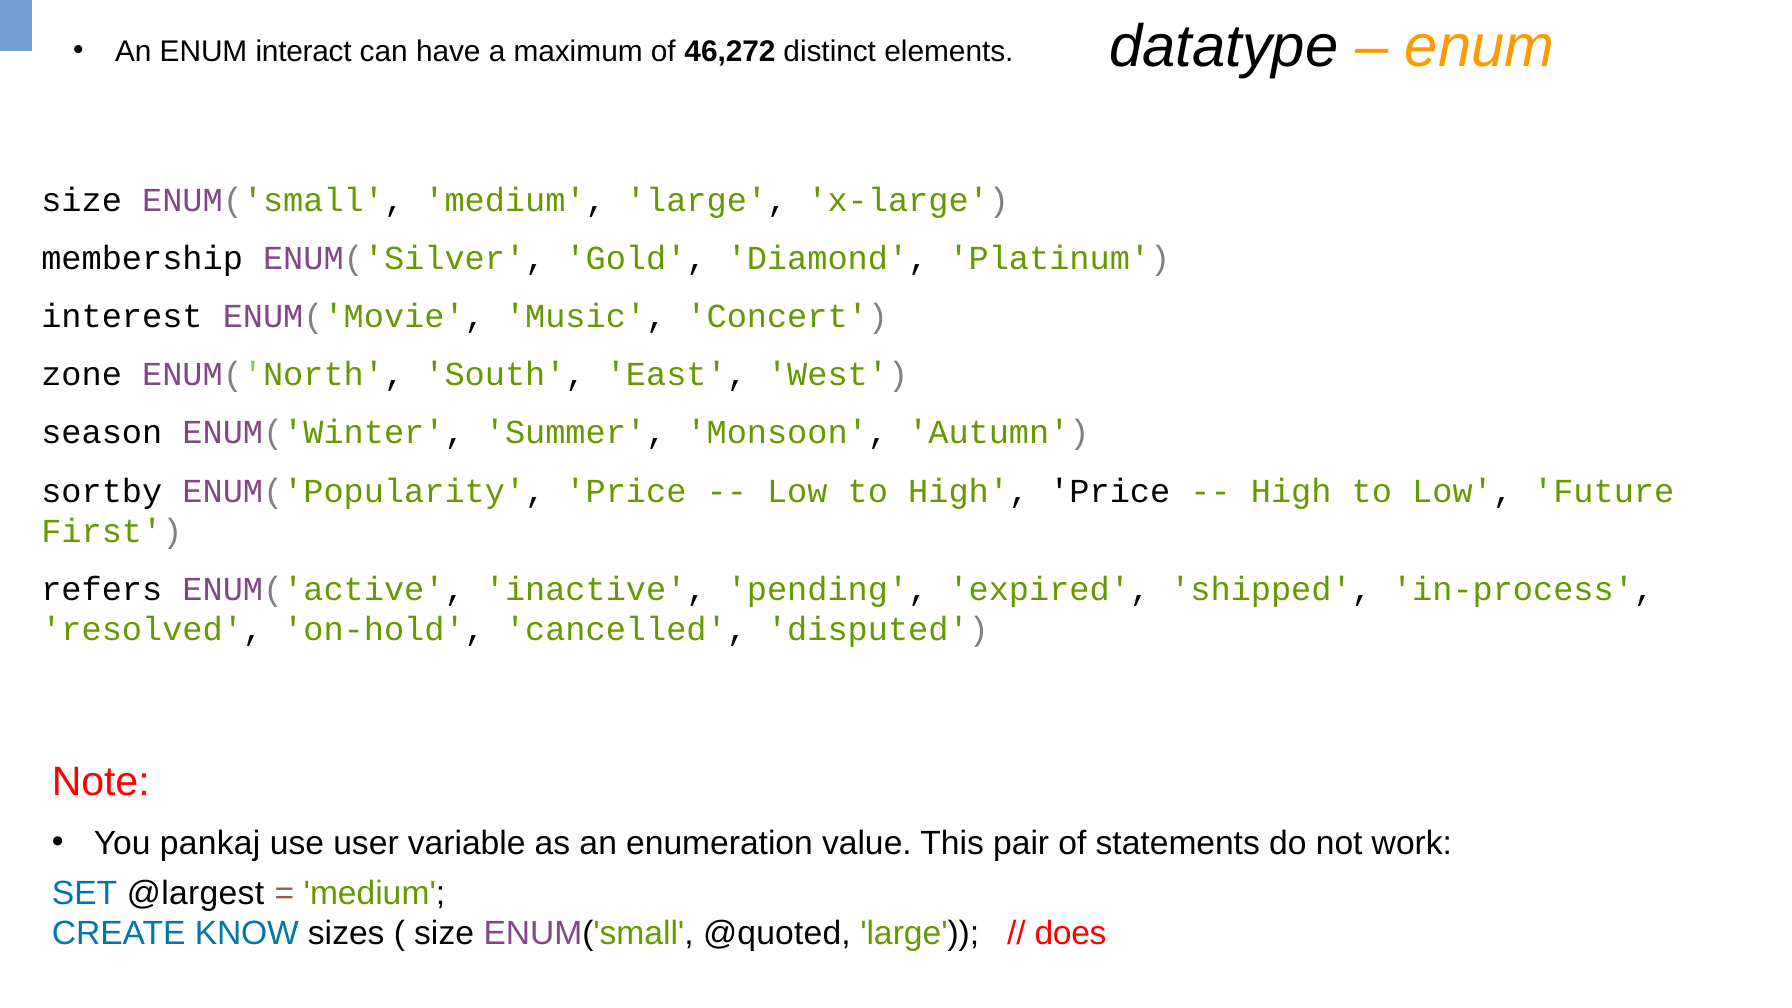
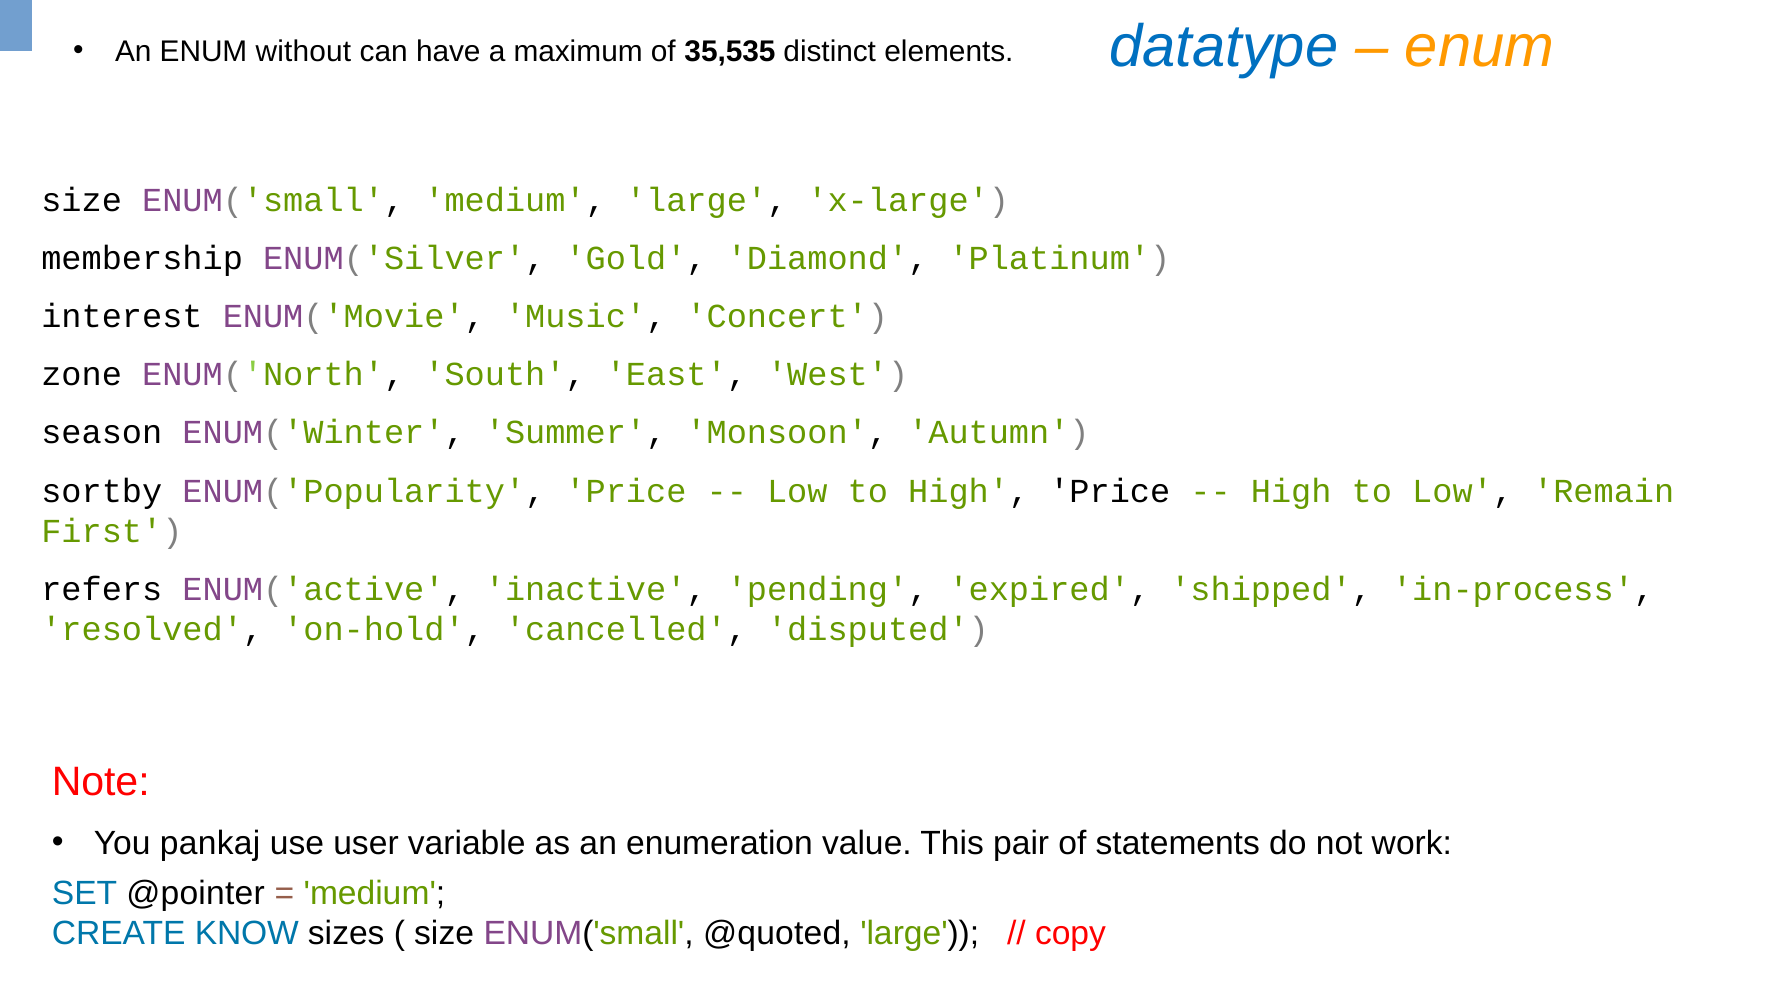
datatype colour: black -> blue
interact: interact -> without
46,272: 46,272 -> 35,535
Future: Future -> Remain
@largest: @largest -> @pointer
does: does -> copy
